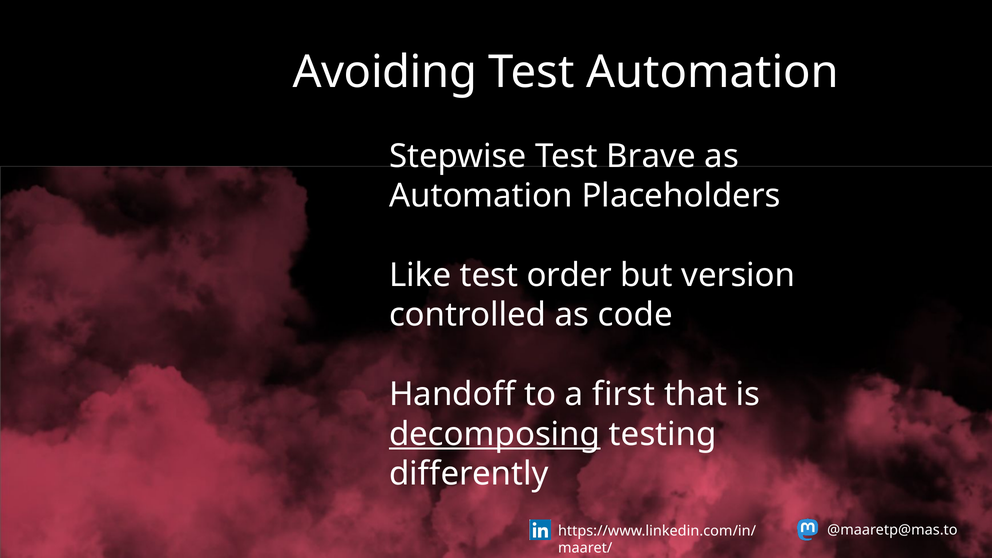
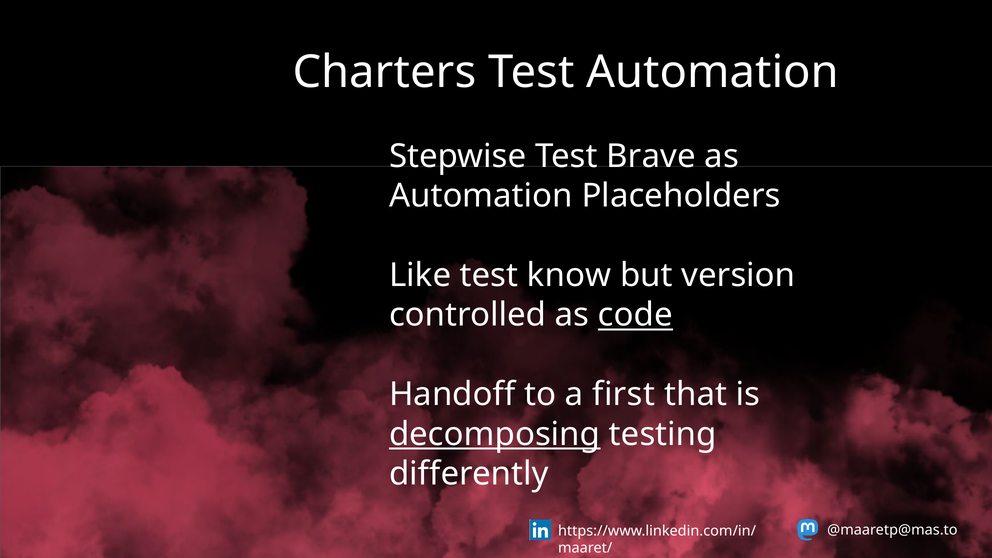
Avoiding: Avoiding -> Charters
order: order -> know
code underline: none -> present
